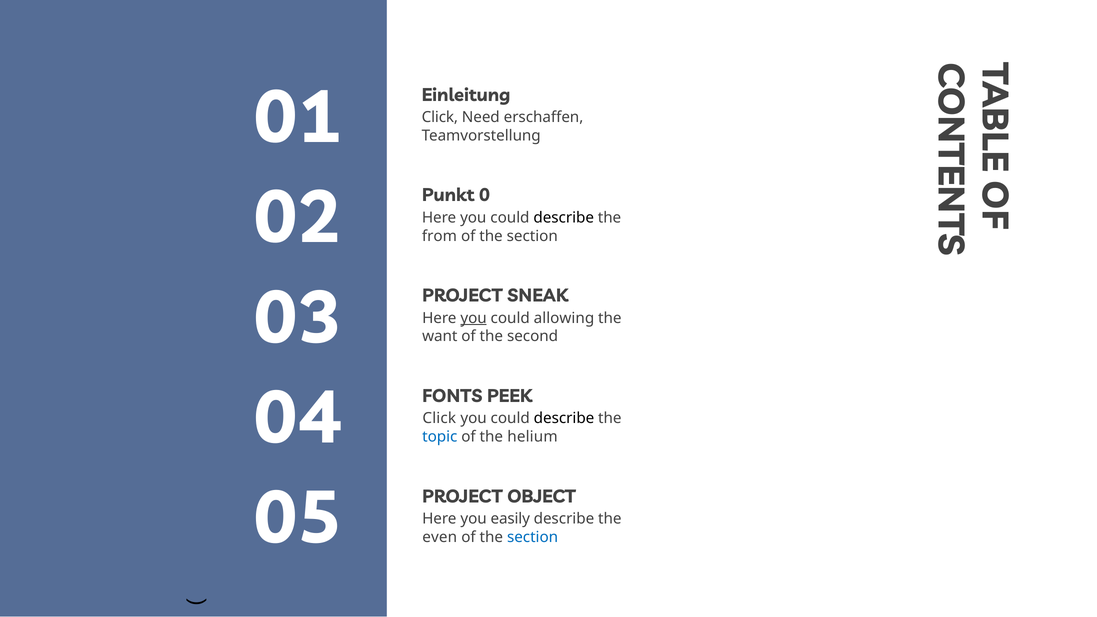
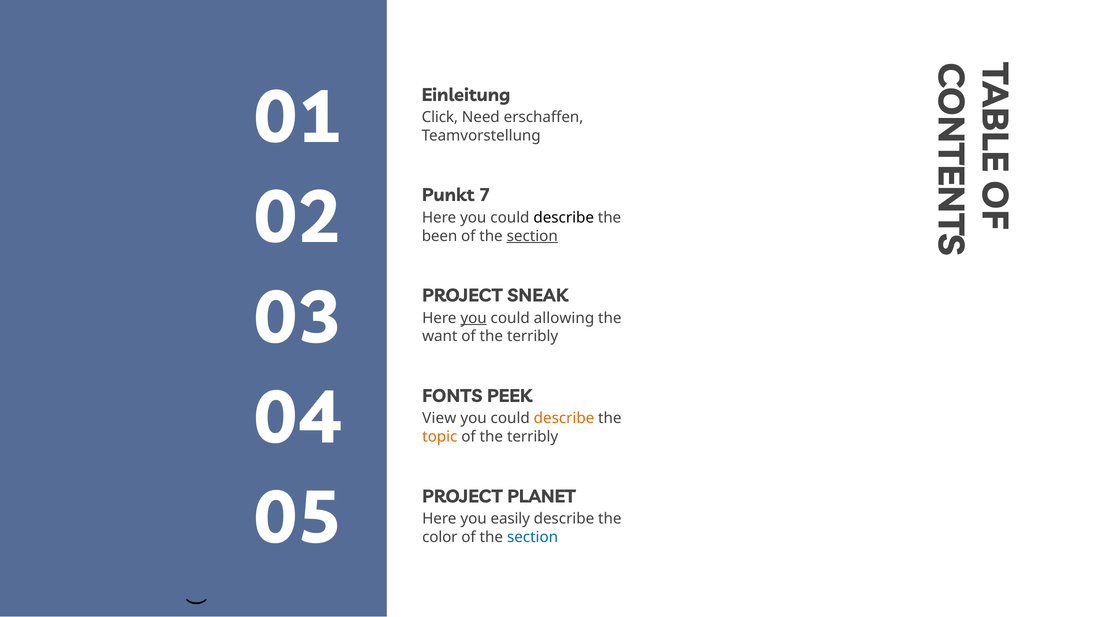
0: 0 -> 7
from: from -> been
section at (532, 236) underline: none -> present
second at (533, 336): second -> terribly
Click at (439, 418): Click -> View
describe at (564, 418) colour: black -> orange
topic colour: blue -> orange
helium at (532, 437): helium -> terribly
OBJECT: OBJECT -> PLANET
even: even -> color
